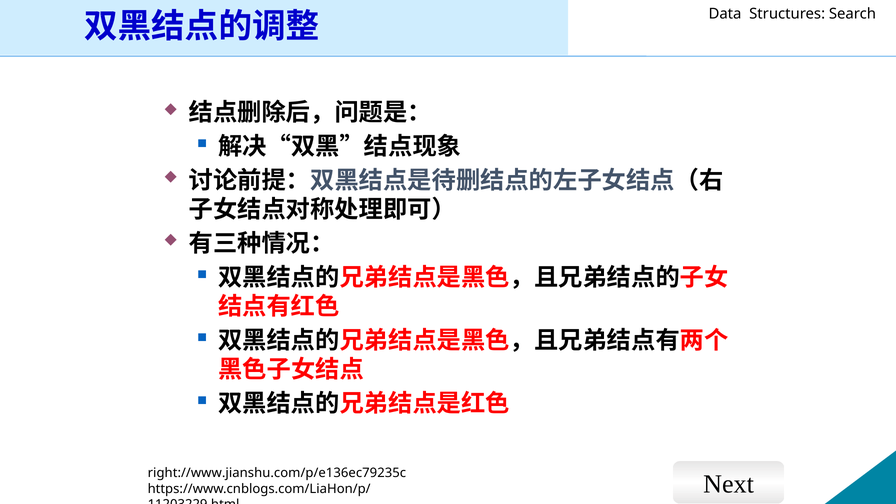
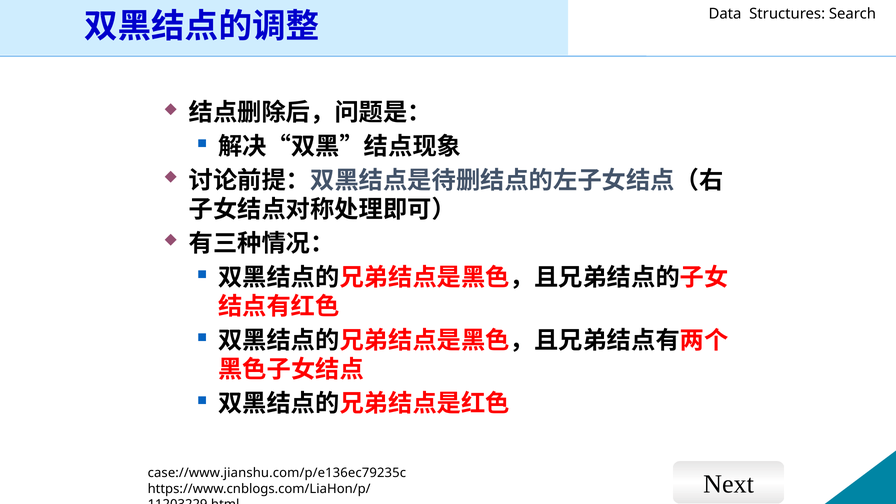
right://www.jianshu.com/p/e136ec79235c: right://www.jianshu.com/p/e136ec79235c -> case://www.jianshu.com/p/e136ec79235c
